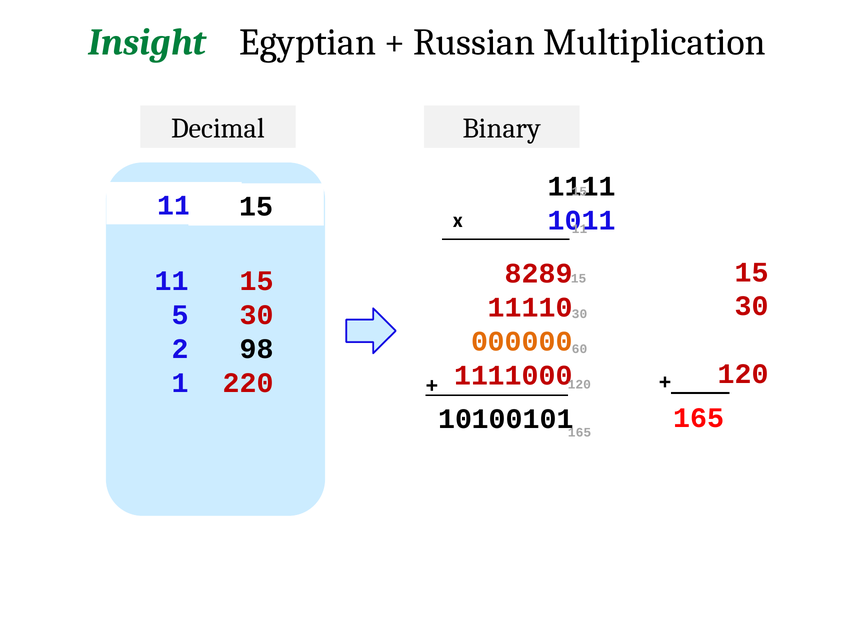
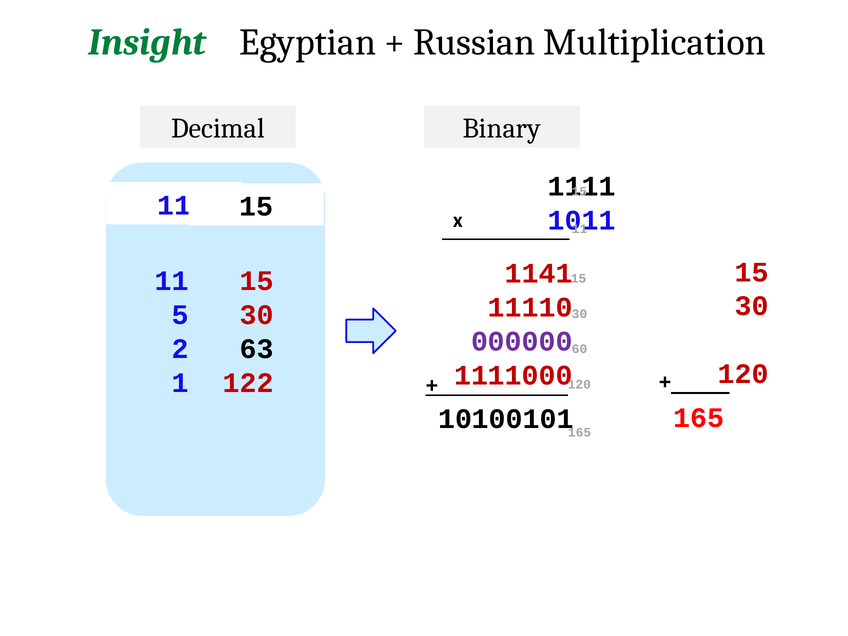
8289: 8289 -> 1141
000000 colour: orange -> purple
98: 98 -> 63
220: 220 -> 122
